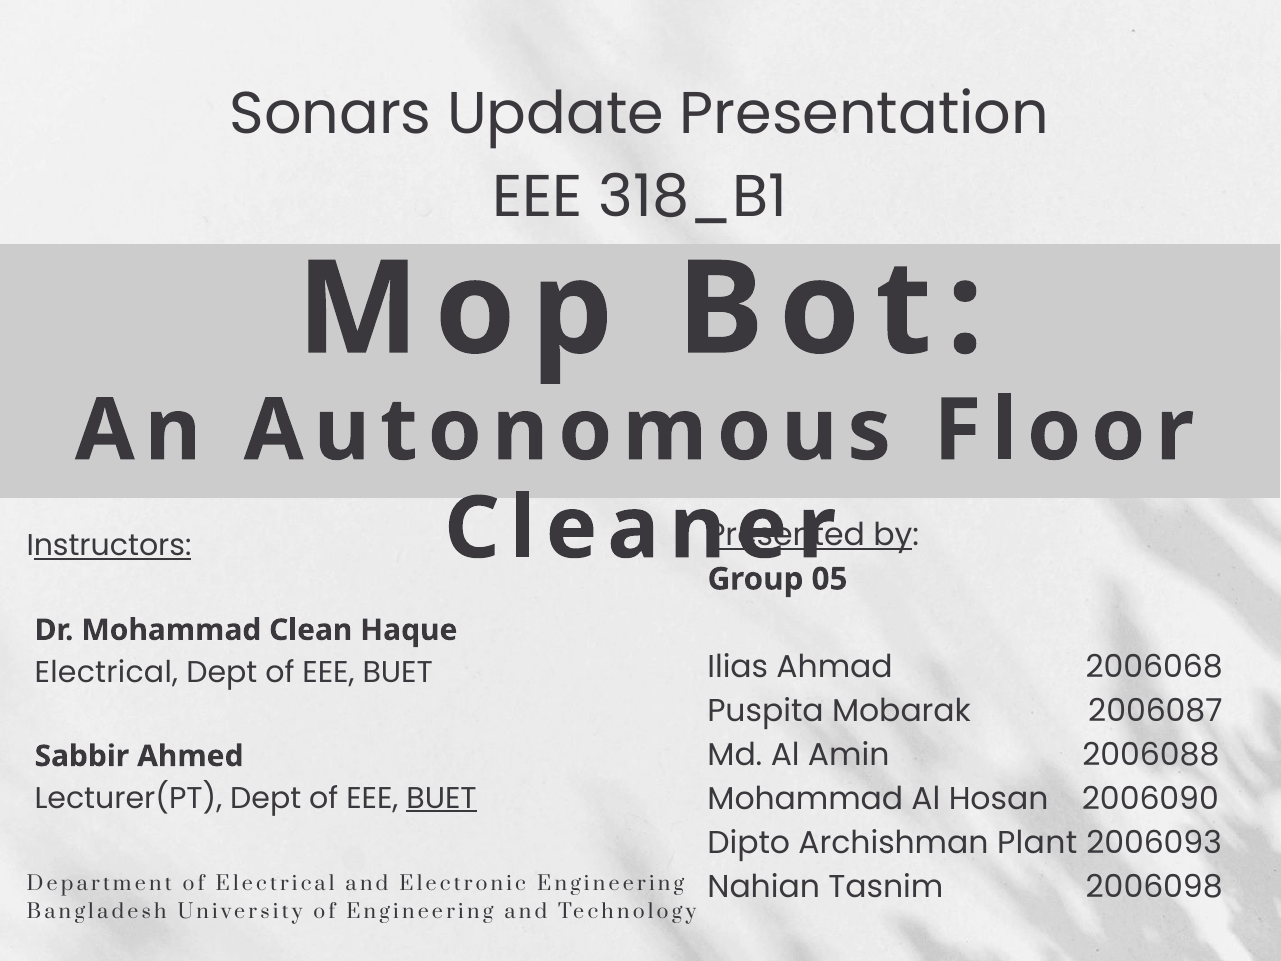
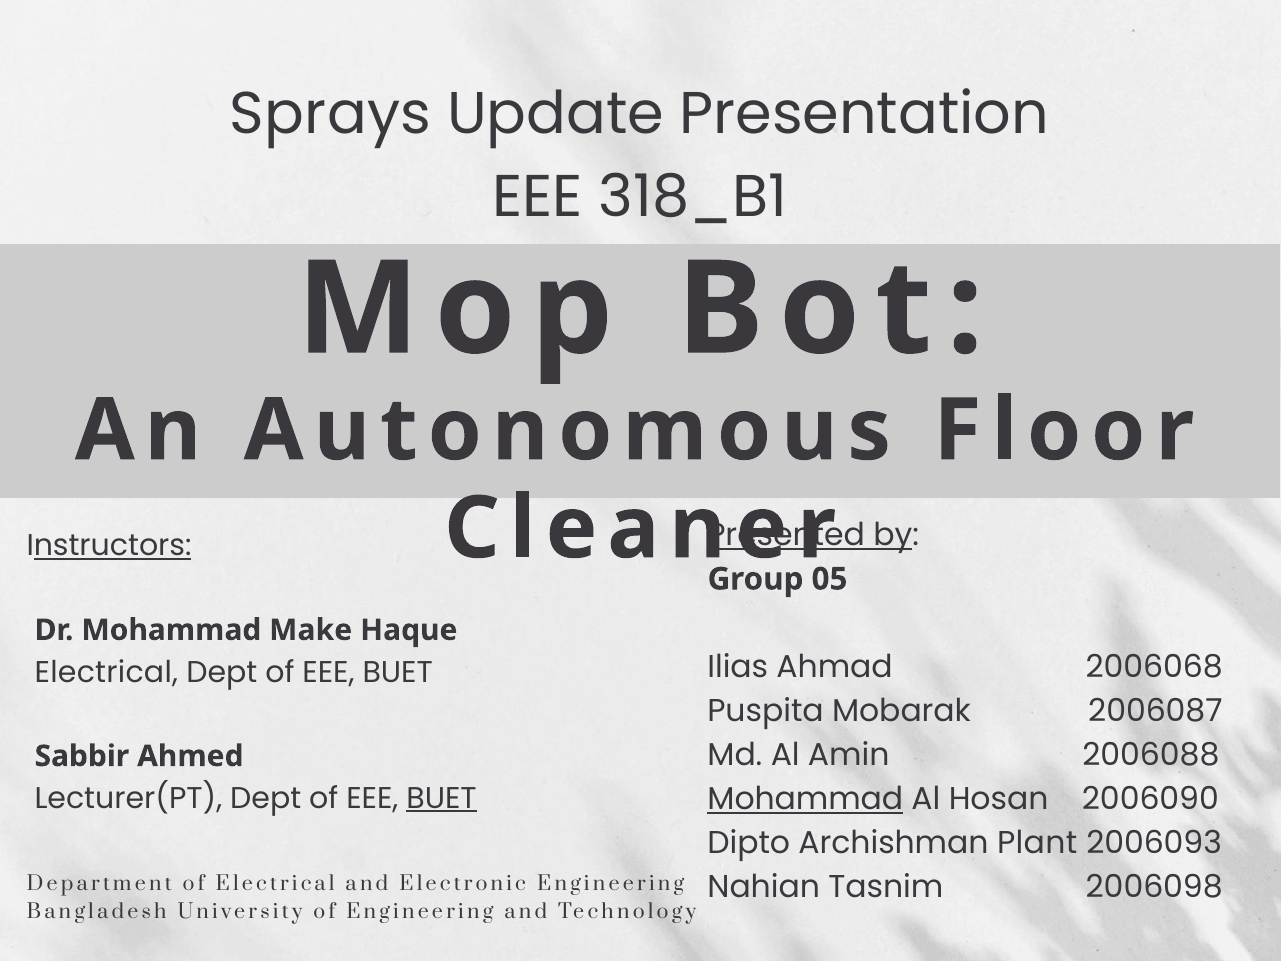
Sonars: Sonars -> Sprays
Clean: Clean -> Make
Mohammad at (805, 799) underline: none -> present
